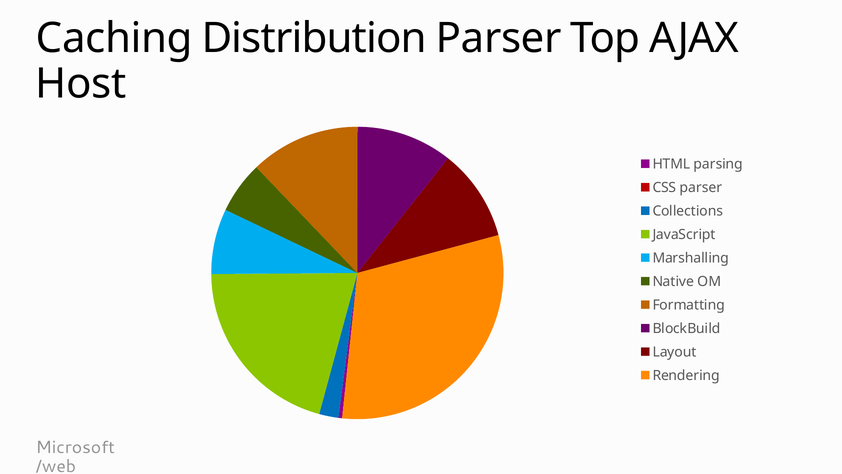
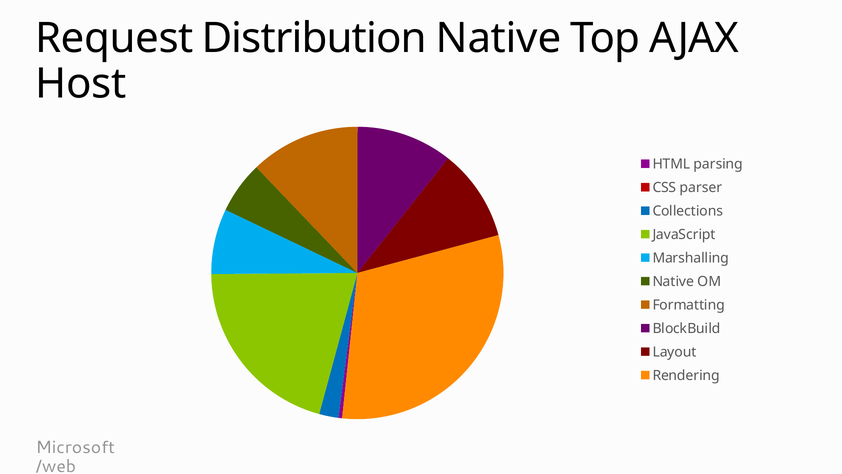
Caching: Caching -> Request
Distribution Parser: Parser -> Native
